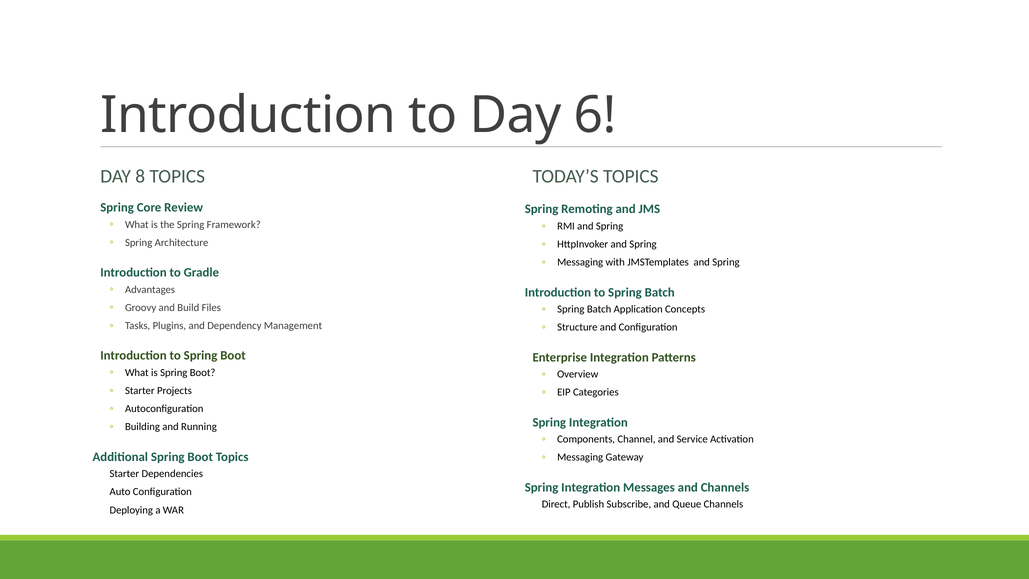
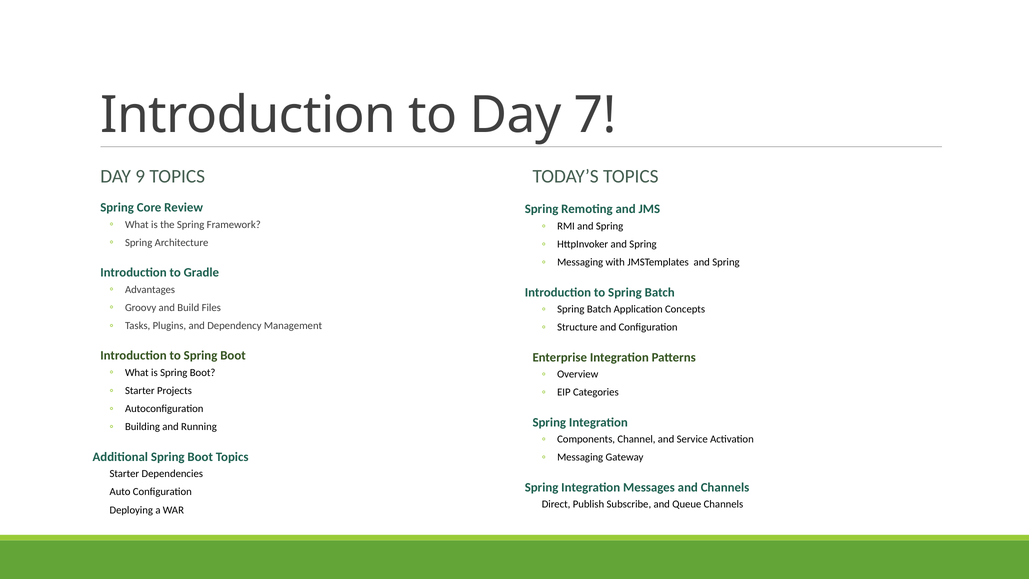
6: 6 -> 7
8: 8 -> 9
